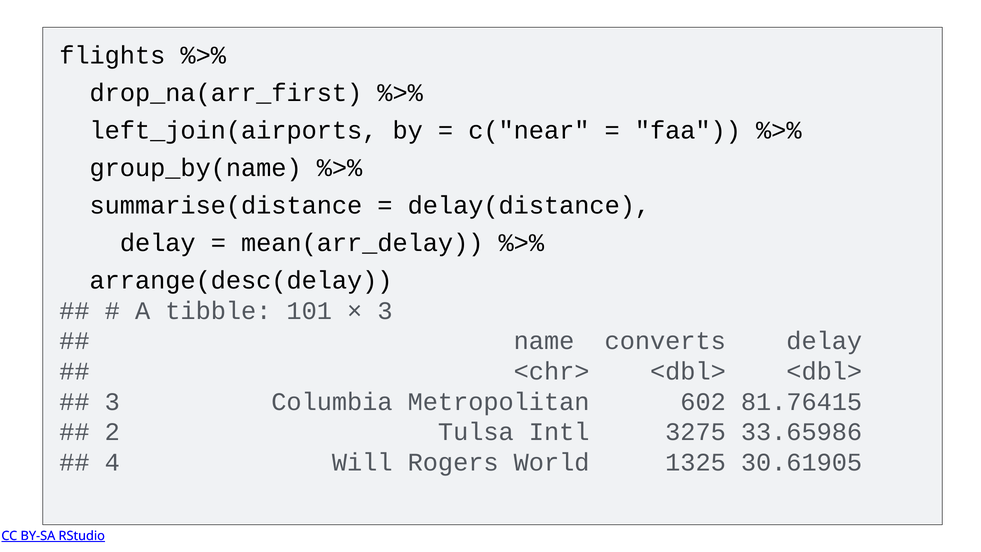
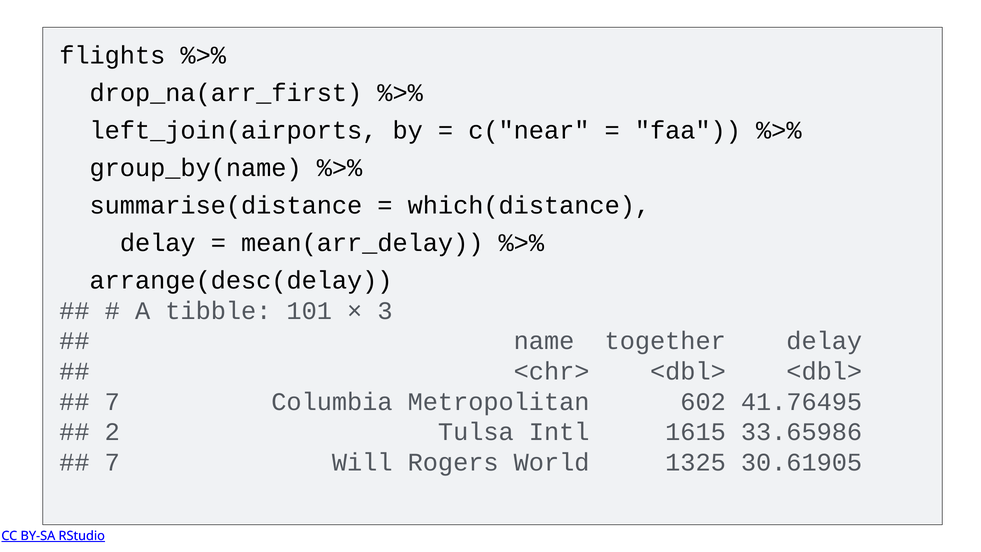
delay(distance: delay(distance -> which(distance
converts: converts -> together
3 at (112, 402): 3 -> 7
81.76415: 81.76415 -> 41.76495
3275: 3275 -> 1615
4 at (112, 462): 4 -> 7
